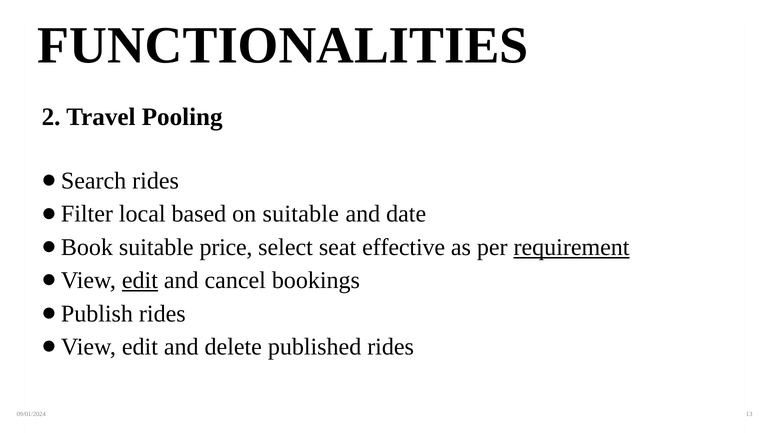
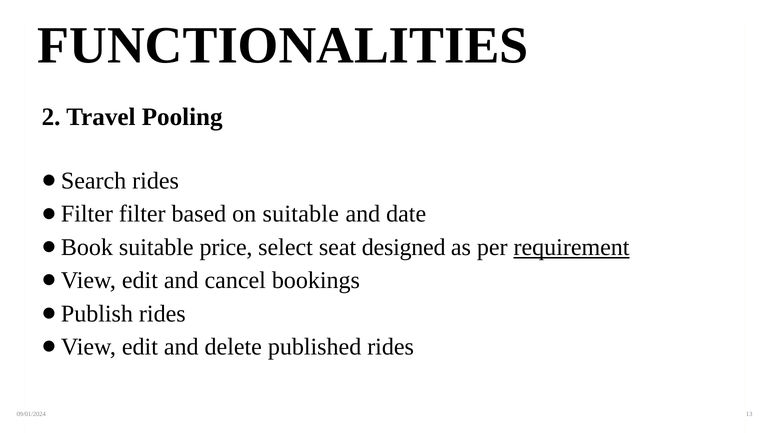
local: local -> filter
effective: effective -> designed
edit at (140, 280) underline: present -> none
